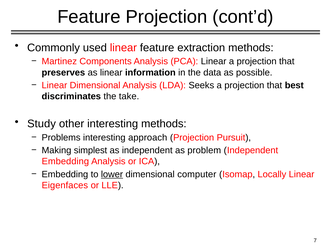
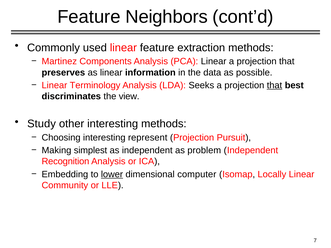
Feature Projection: Projection -> Neighbors
Linear Dimensional: Dimensional -> Terminology
that at (274, 85) underline: none -> present
take: take -> view
Problems: Problems -> Choosing
approach: approach -> represent
Embedding at (65, 162): Embedding -> Recognition
Eigenfaces: Eigenfaces -> Community
